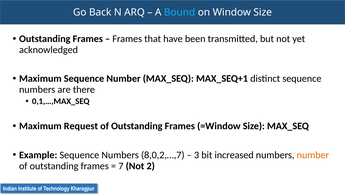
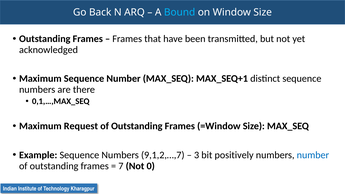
8,0,2,…,7: 8,0,2,…,7 -> 9,1,2,…,7
increased: increased -> positively
number at (313, 155) colour: orange -> blue
2: 2 -> 0
